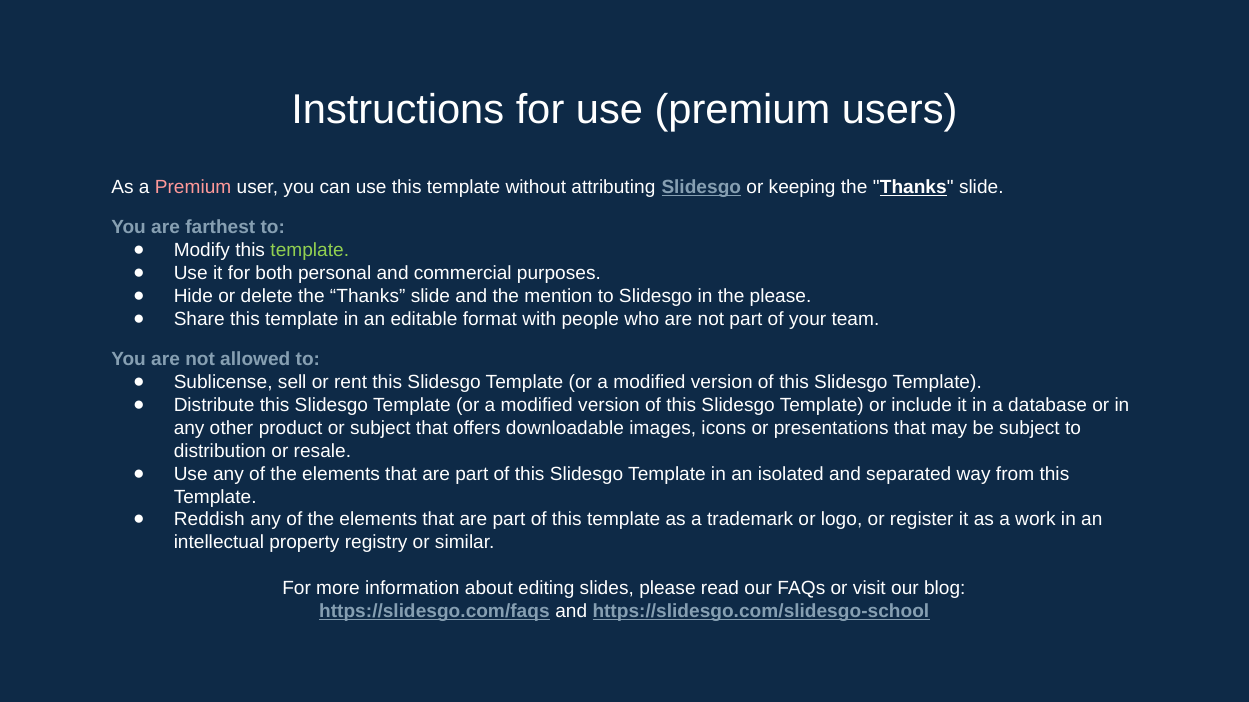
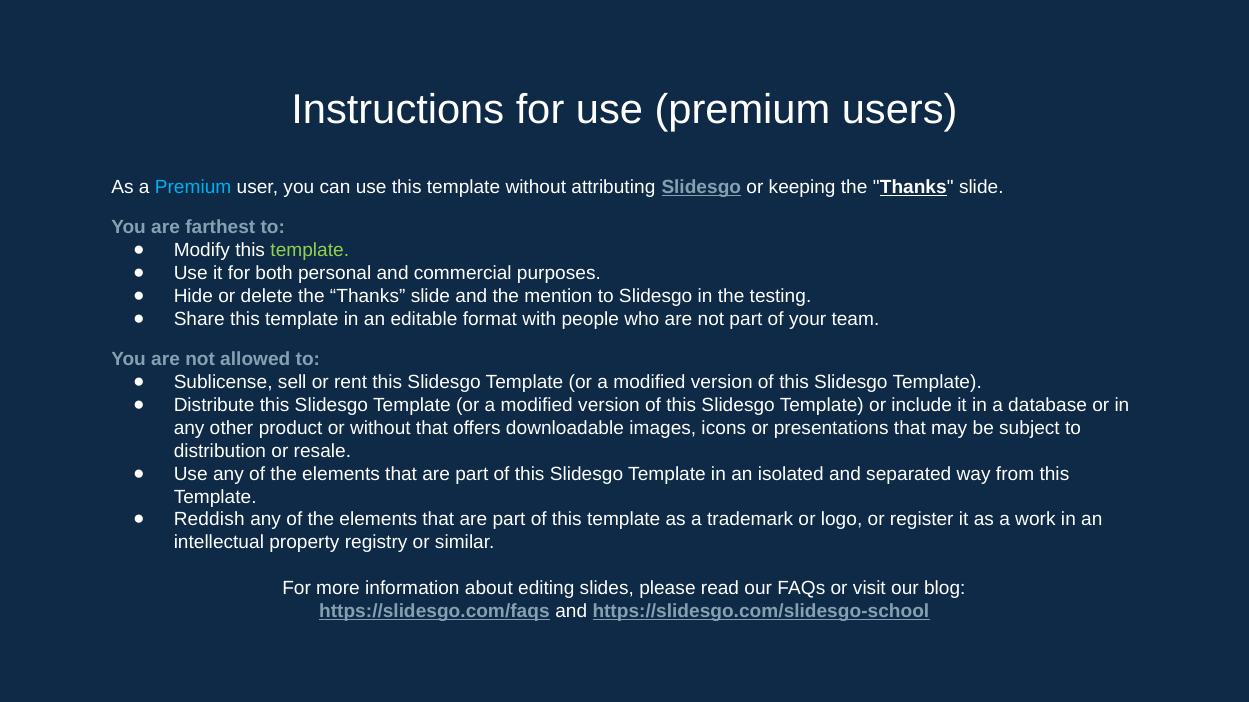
Premium at (193, 187) colour: pink -> light blue
the please: please -> testing
or subject: subject -> without
